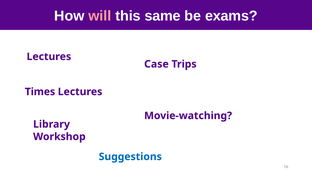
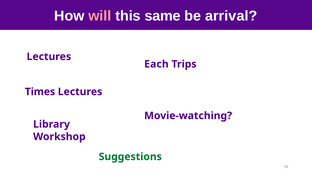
exams: exams -> arrival
Case: Case -> Each
Suggestions colour: blue -> green
